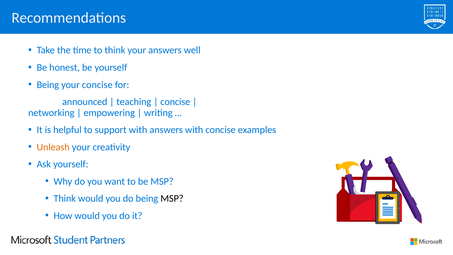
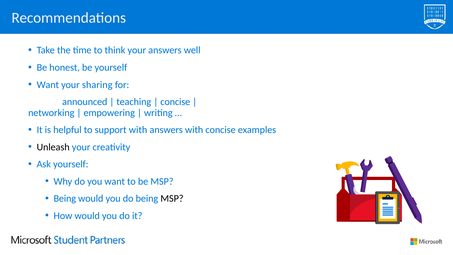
Being at (48, 85): Being -> Want
your concise: concise -> sharing
Unleash colour: orange -> black
Think at (65, 198): Think -> Being
